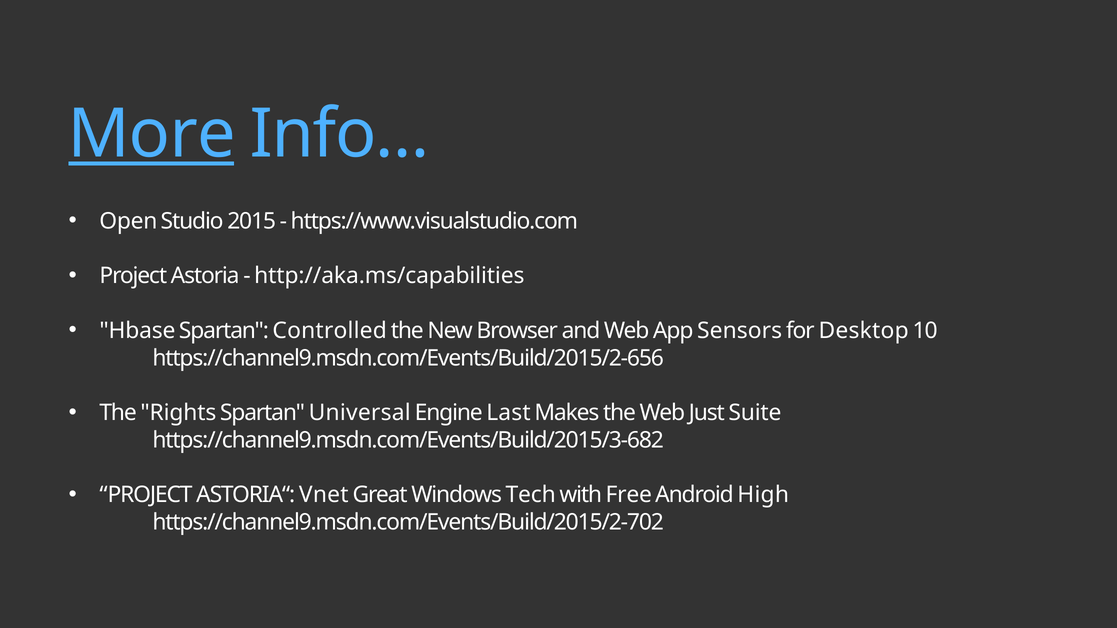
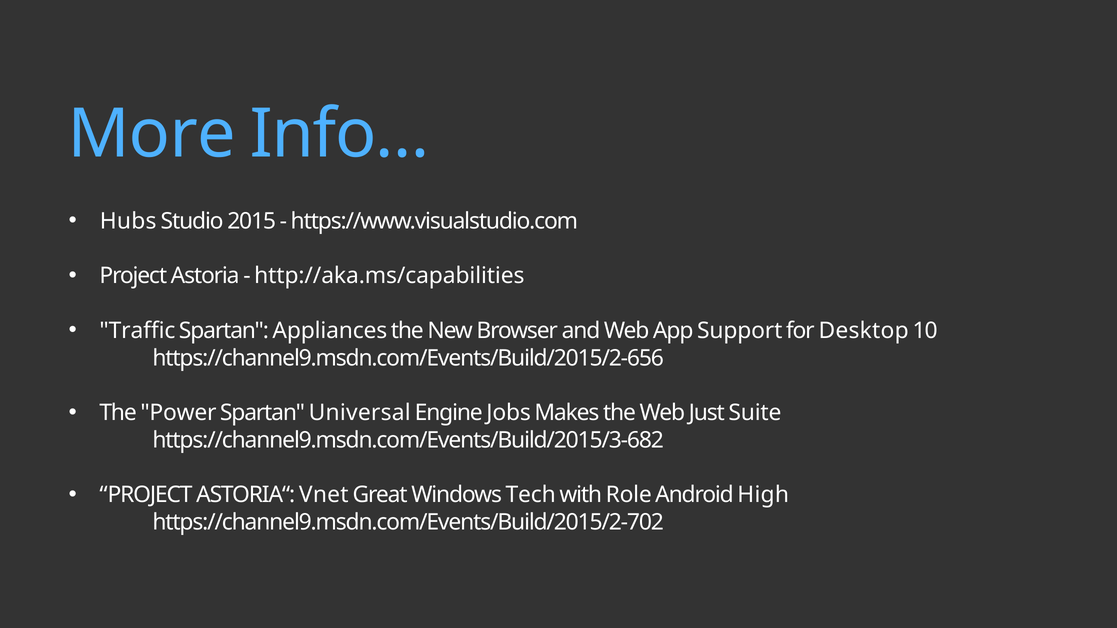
More underline: present -> none
Open: Open -> Hubs
Hbase: Hbase -> Traffic
Controlled: Controlled -> Appliances
Sensors: Sensors -> Support
Rights: Rights -> Power
Last: Last -> Jobs
Free: Free -> Role
